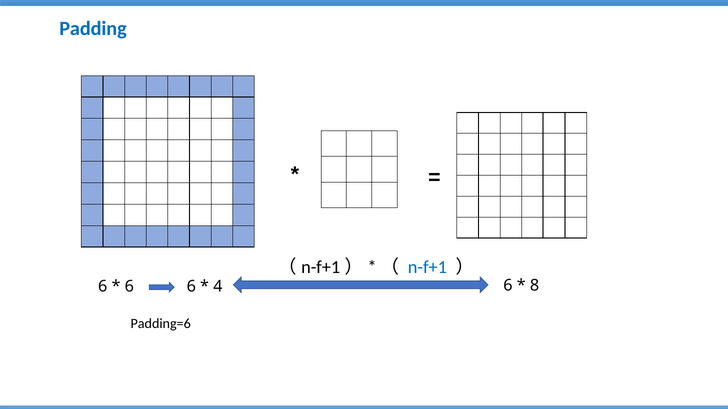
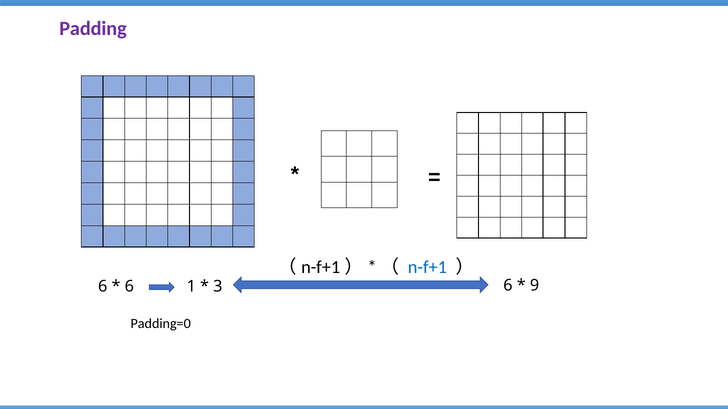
Padding colour: blue -> purple
8: 8 -> 9
6 6: 6 -> 1
4: 4 -> 3
Padding=6: Padding=6 -> Padding=0
